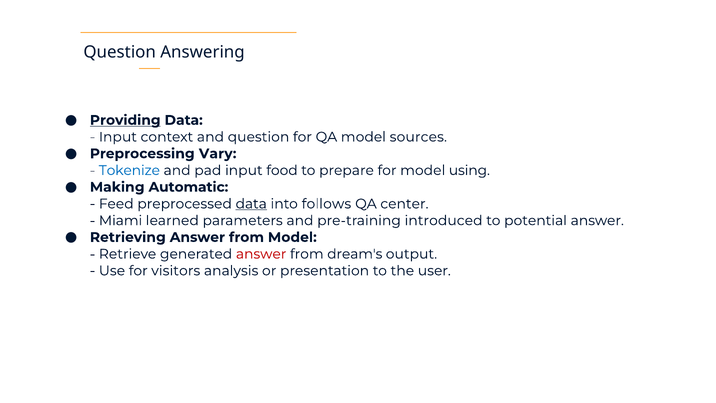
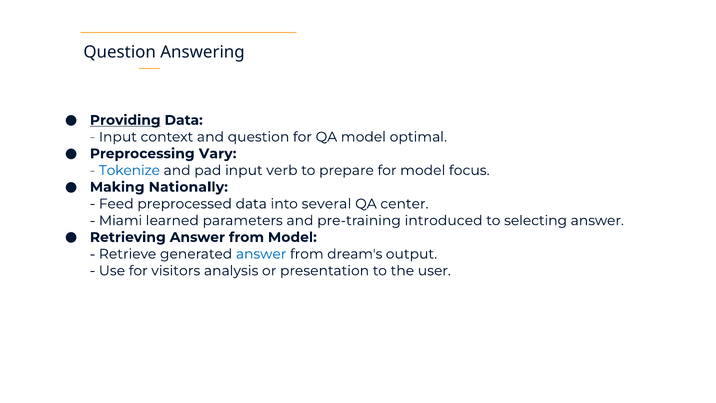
sources: sources -> optimal
food: food -> verb
using: using -> focus
Automatic: Automatic -> Nationally
data at (251, 204) underline: present -> none
follows: follows -> several
potential: potential -> selecting
answer at (261, 254) colour: red -> blue
